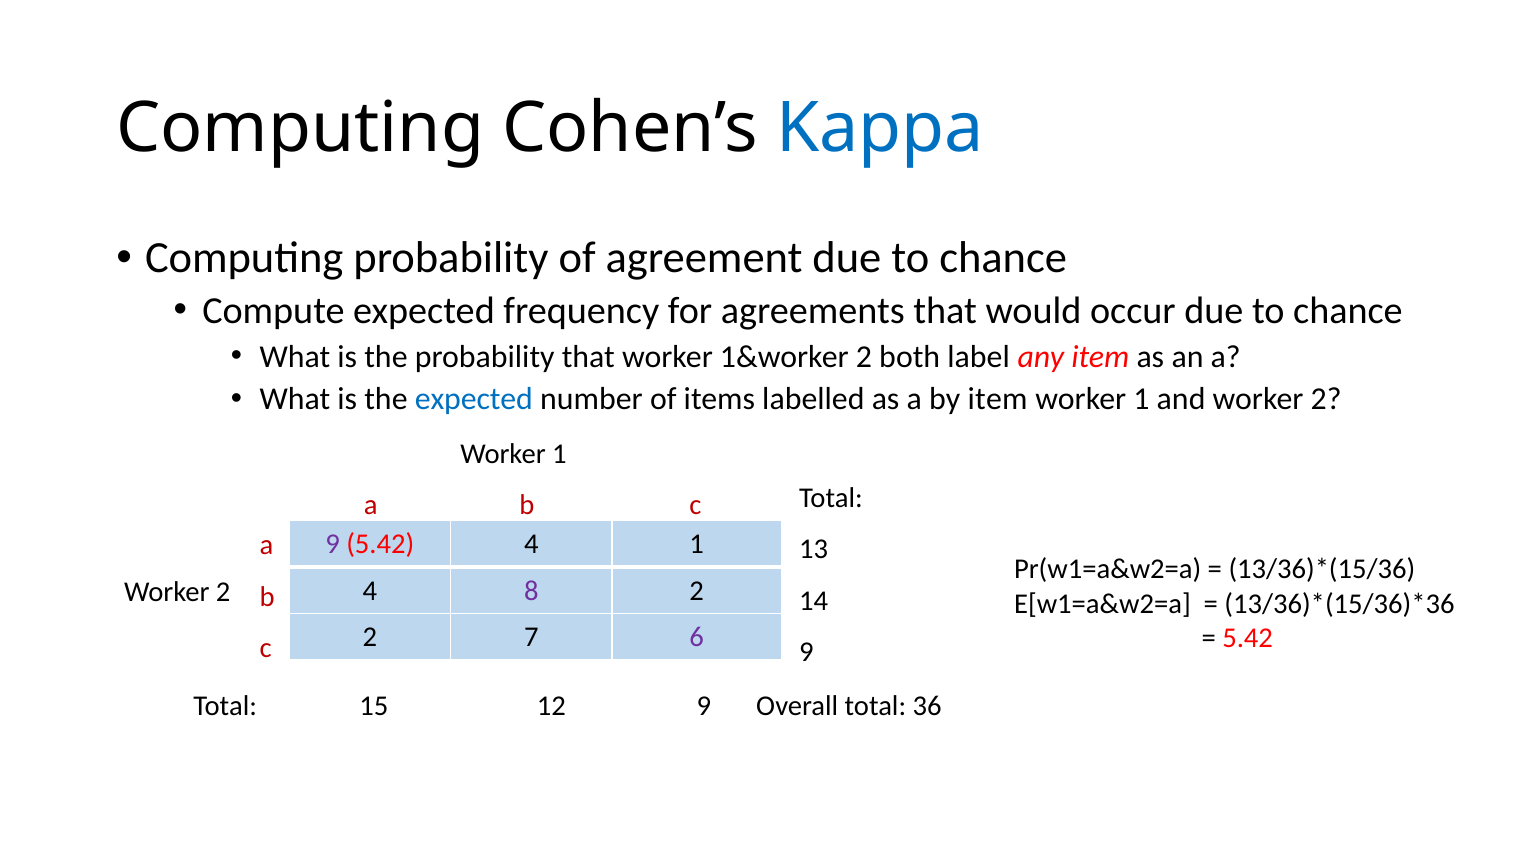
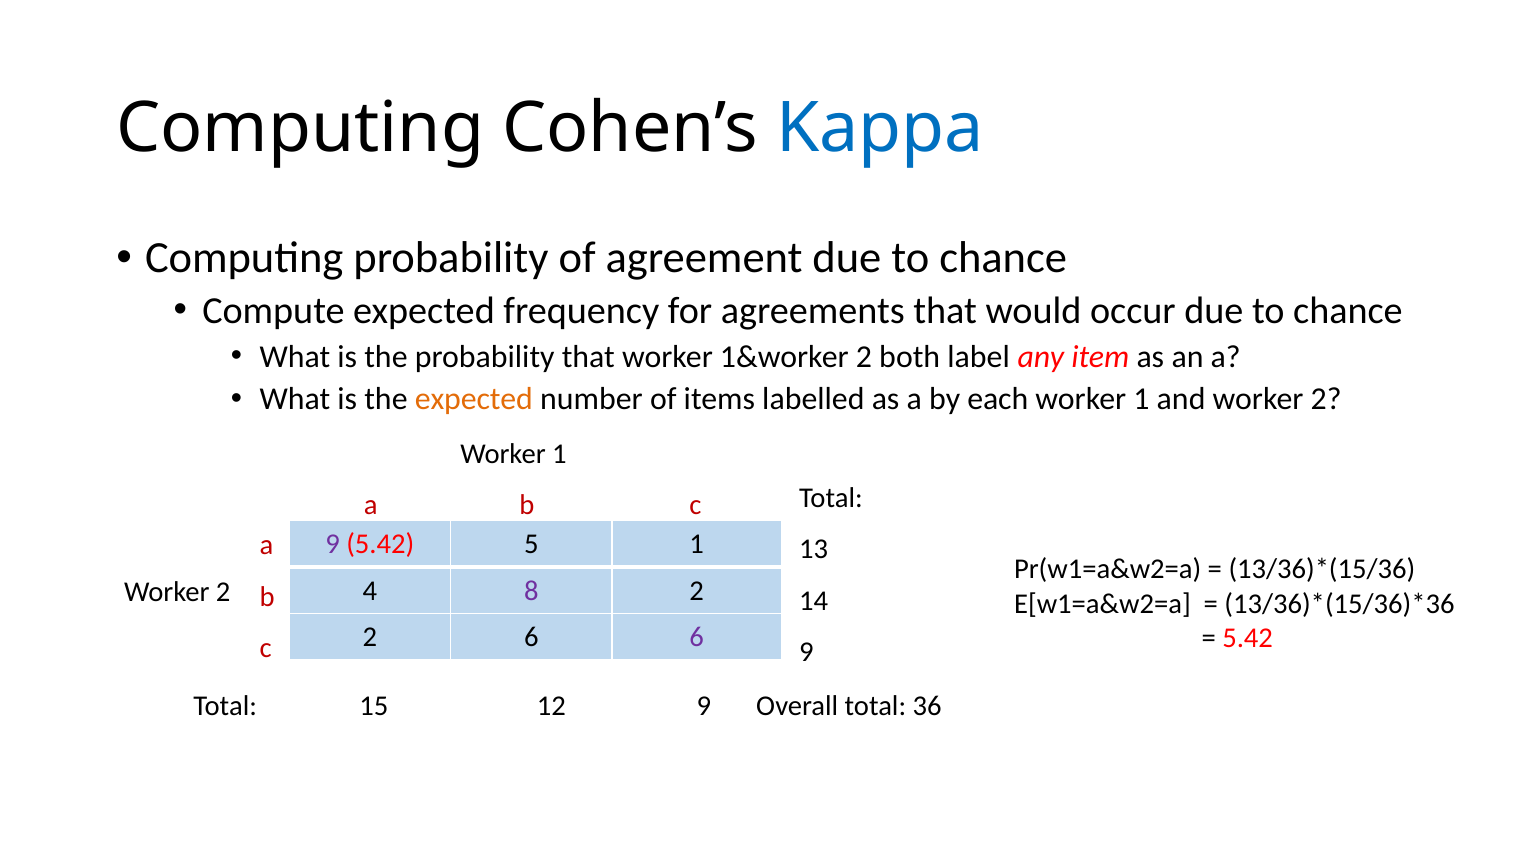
expected at (474, 399) colour: blue -> orange
by item: item -> each
5.42 4: 4 -> 5
2 7: 7 -> 6
